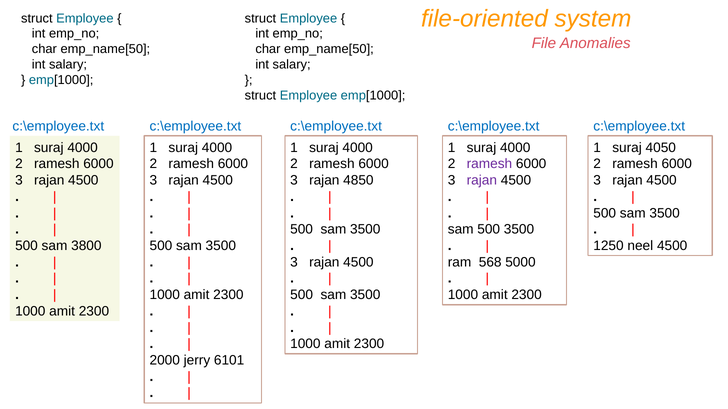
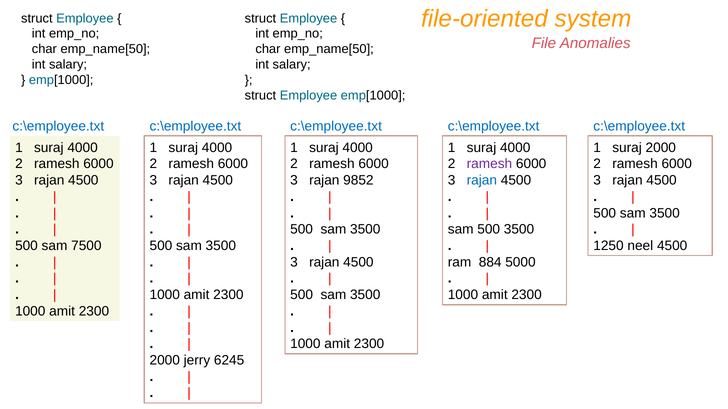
suraj 4050: 4050 -> 2000
4850: 4850 -> 9852
rajan at (482, 181) colour: purple -> blue
3800: 3800 -> 7500
568: 568 -> 884
6101: 6101 -> 6245
